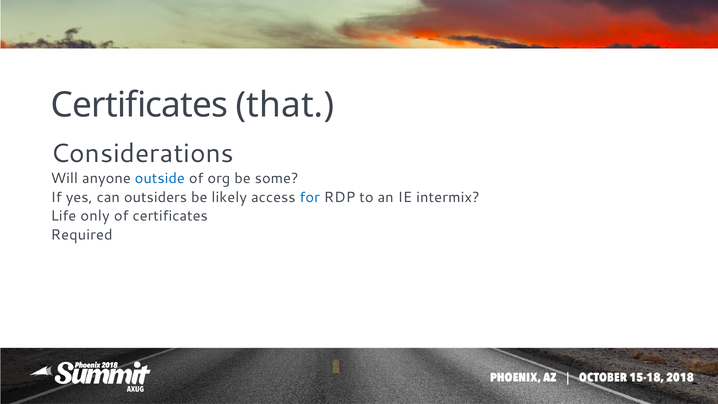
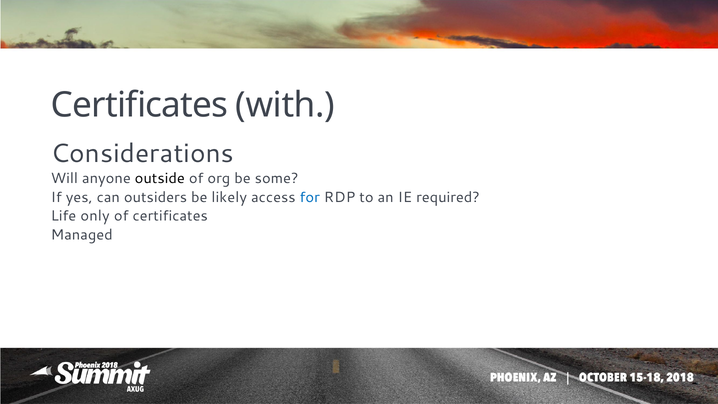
that: that -> with
outside colour: blue -> black
intermix: intermix -> required
Required: Required -> Managed
